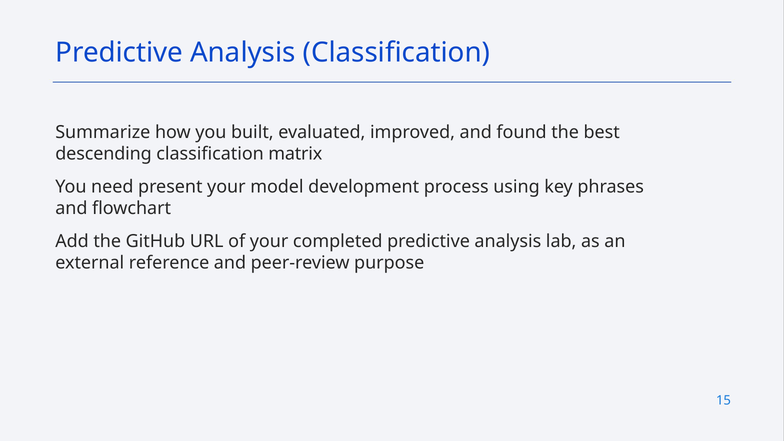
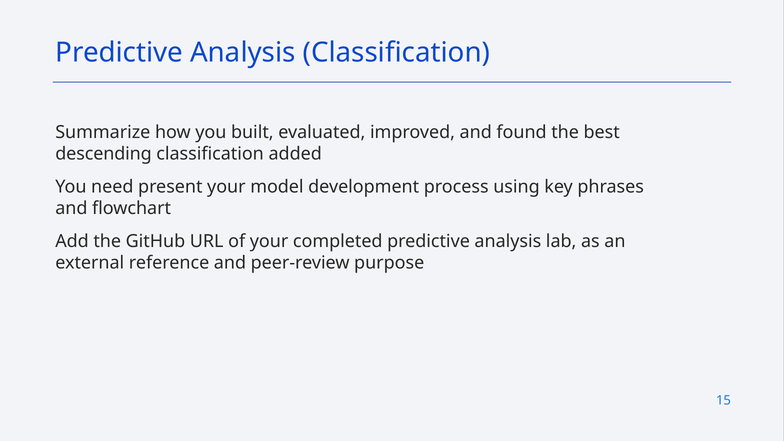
matrix: matrix -> added
